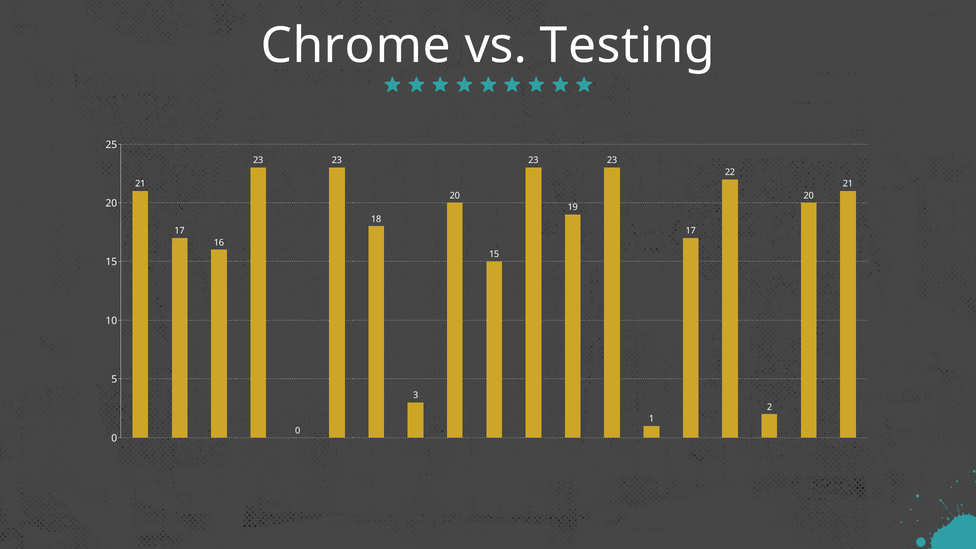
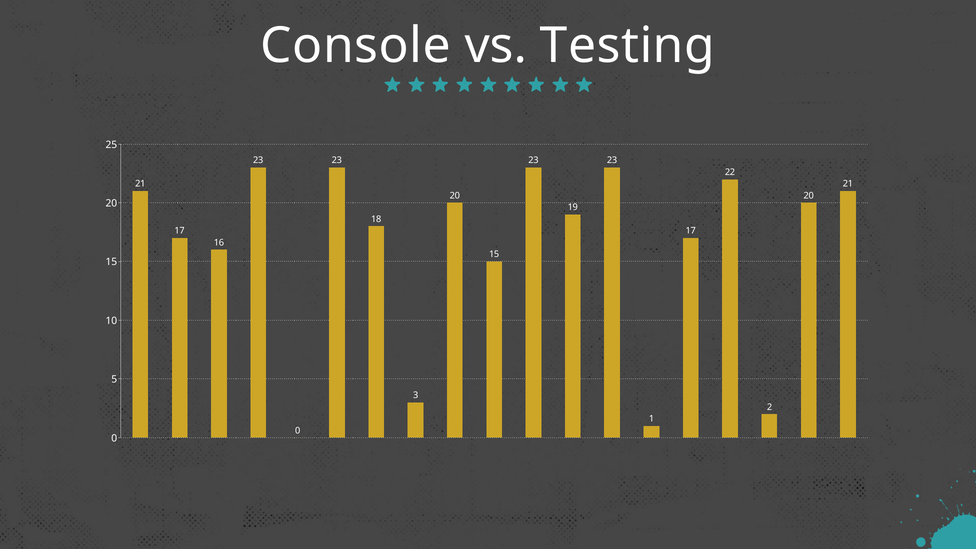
Chrome: Chrome -> Console
